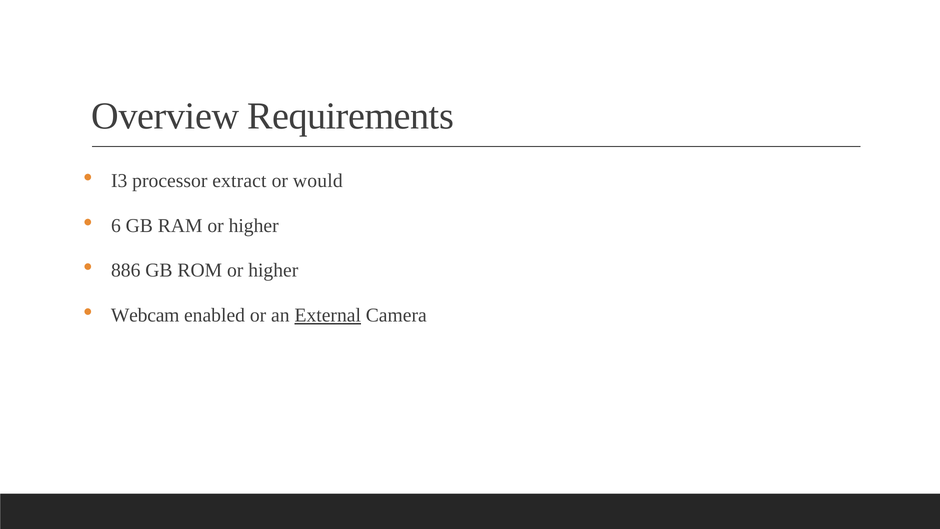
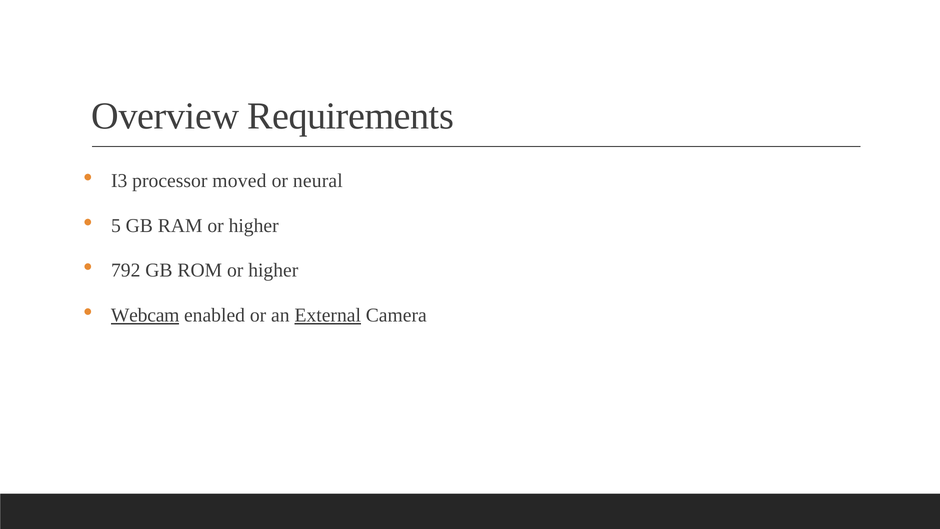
extract: extract -> moved
would: would -> neural
6: 6 -> 5
886: 886 -> 792
Webcam underline: none -> present
